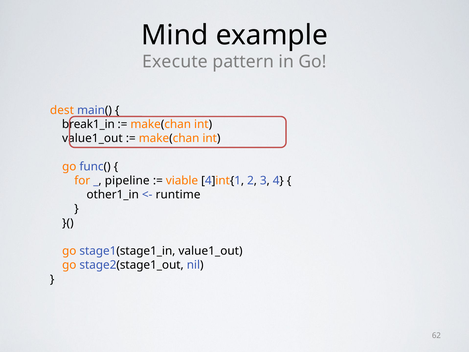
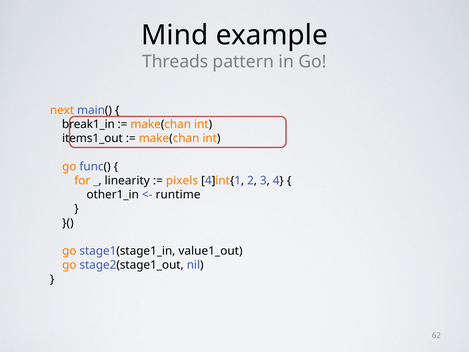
Execute: Execute -> Threads
dest: dest -> next
value1_out at (92, 138): value1_out -> items1_out
pipeline: pipeline -> linearity
viable: viable -> pixels
